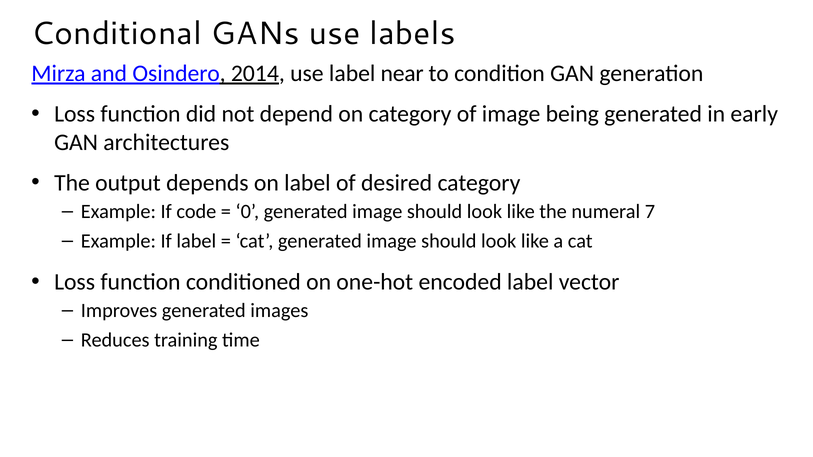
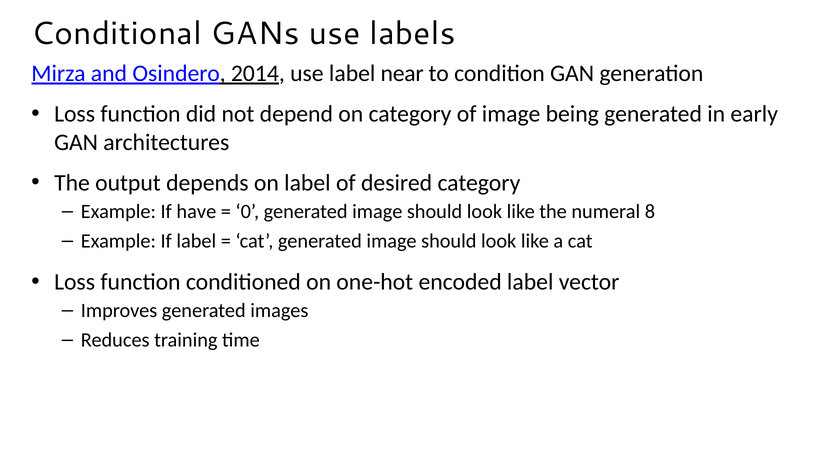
code: code -> have
7: 7 -> 8
